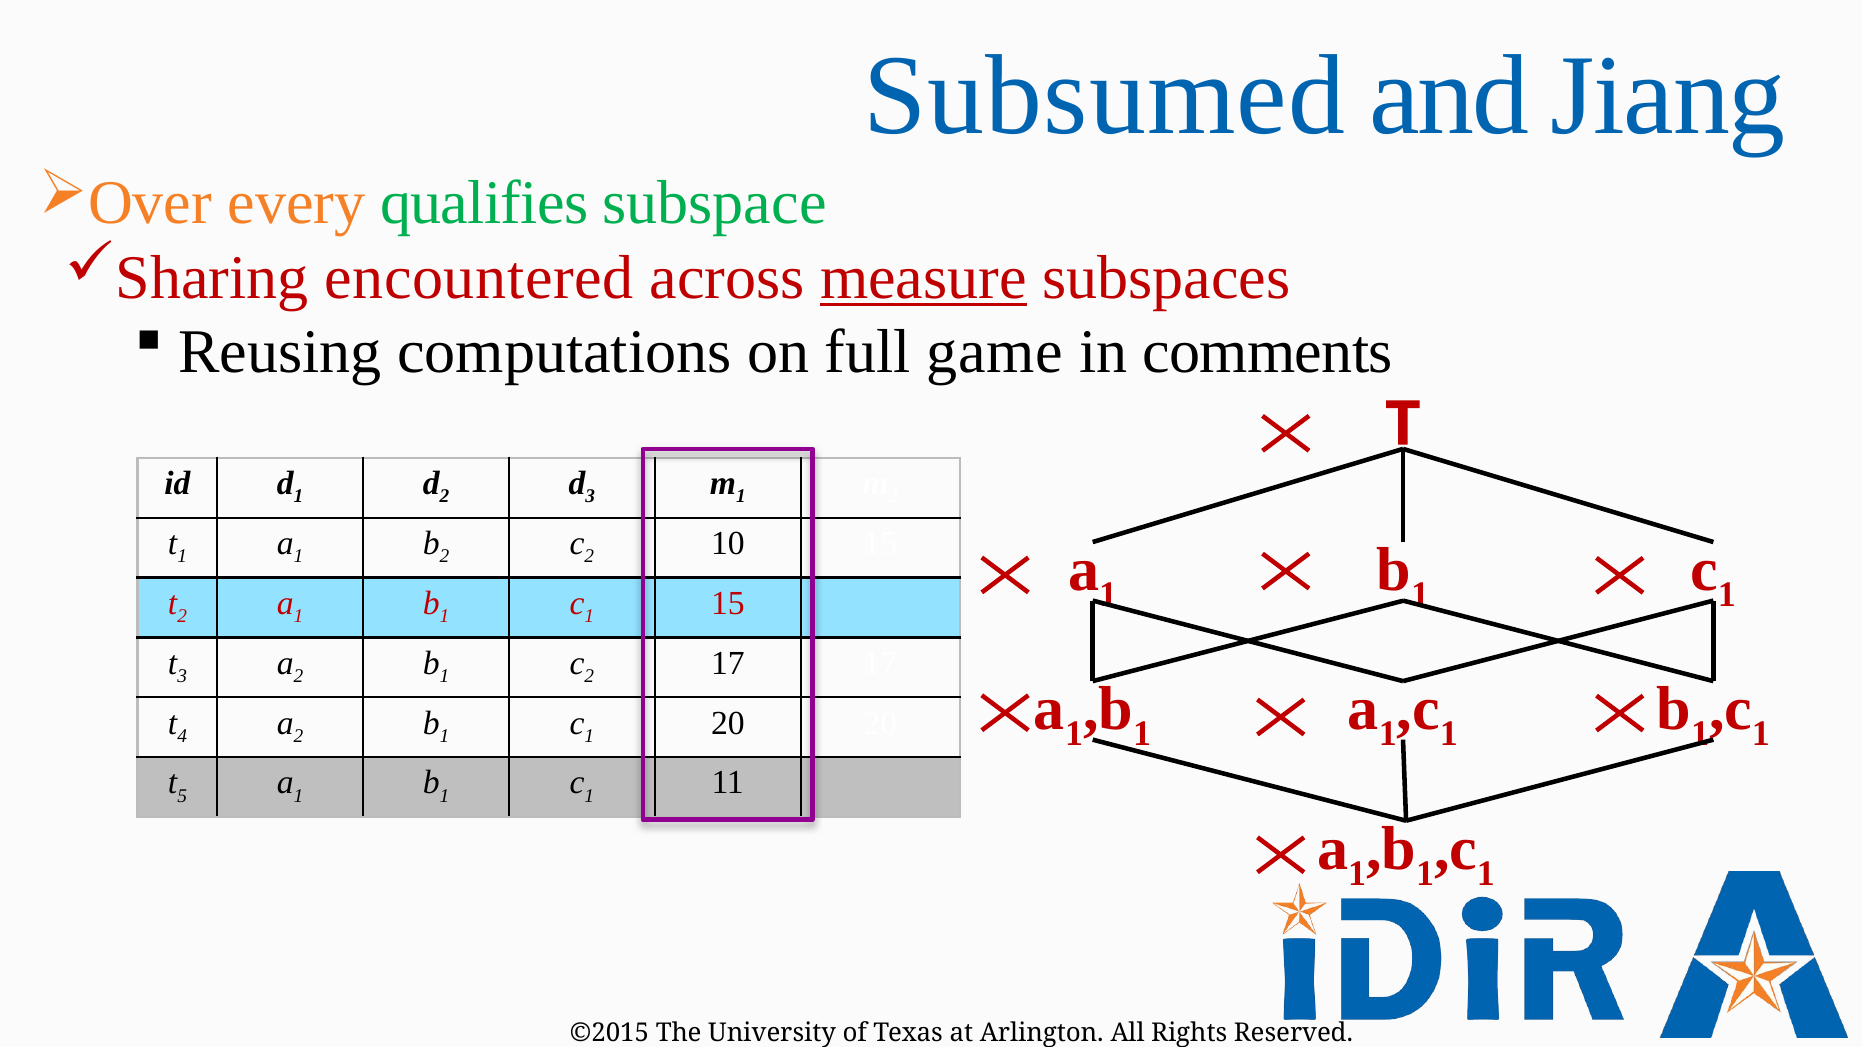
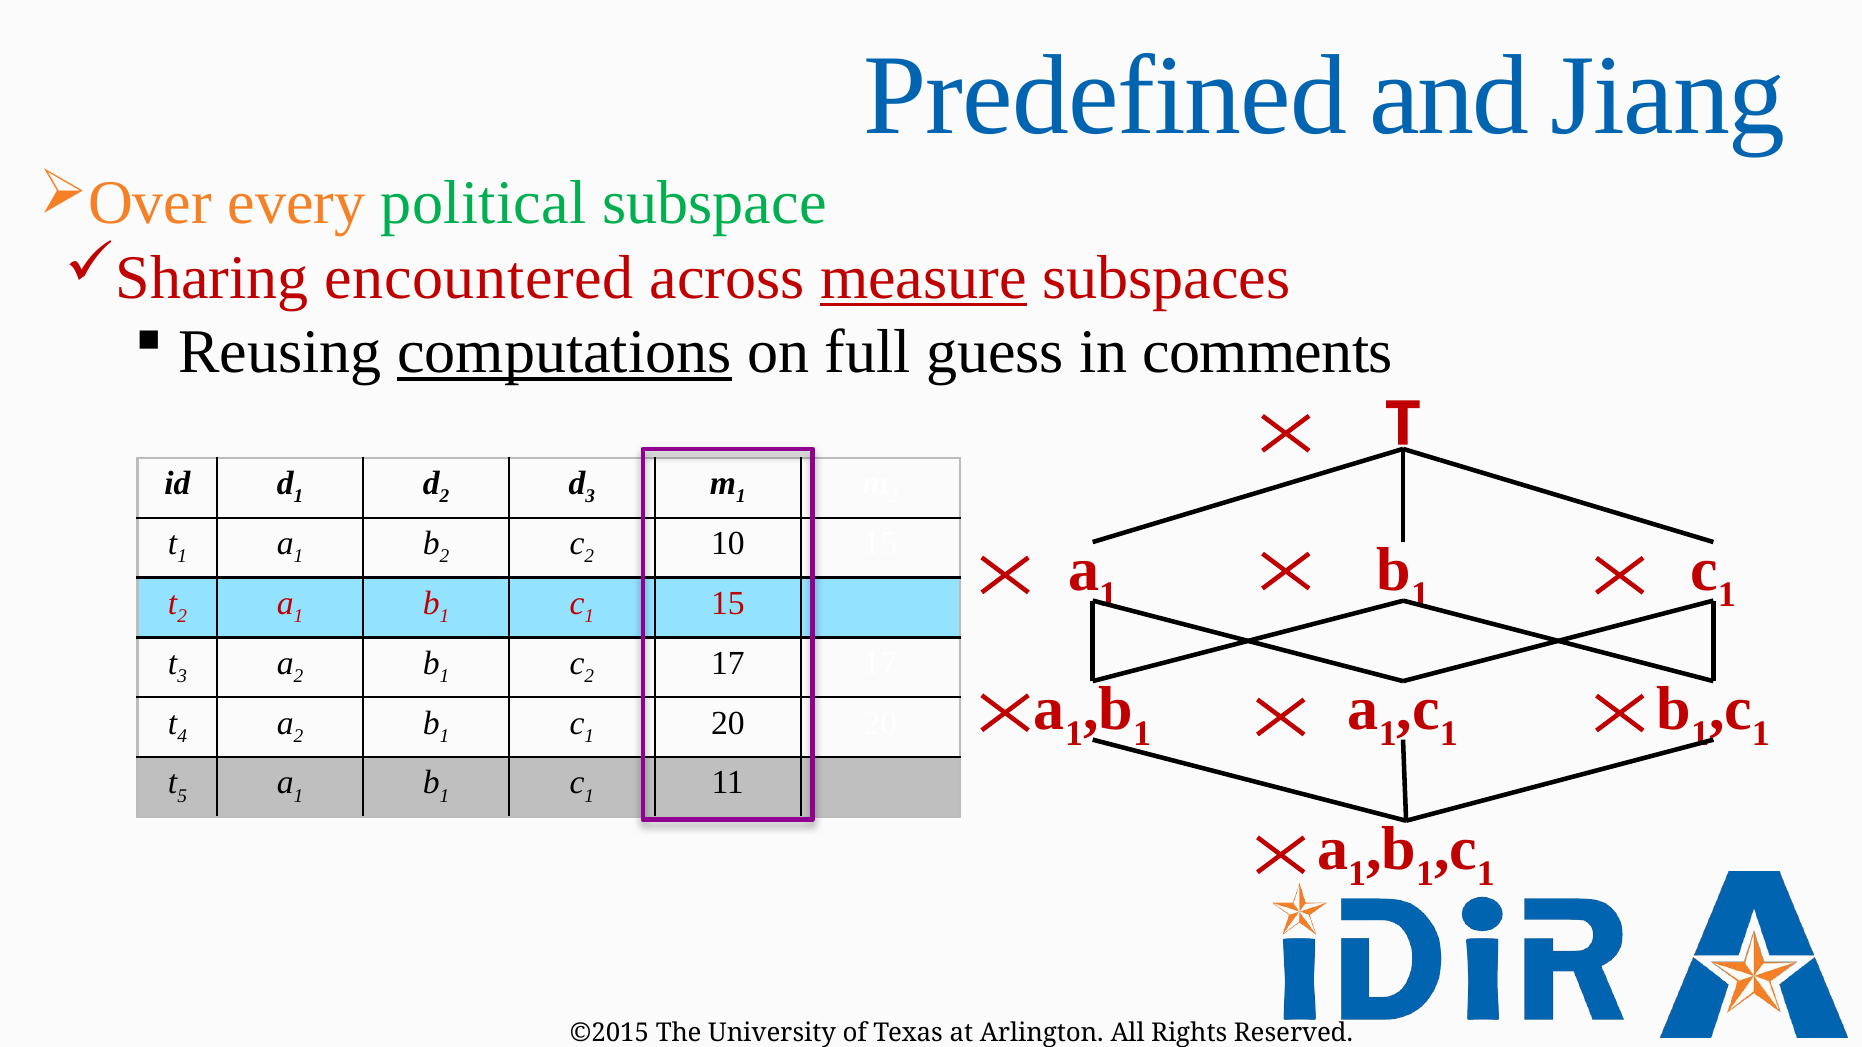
Subsumed: Subsumed -> Predefined
qualifies: qualifies -> political
computations underline: none -> present
game: game -> guess
